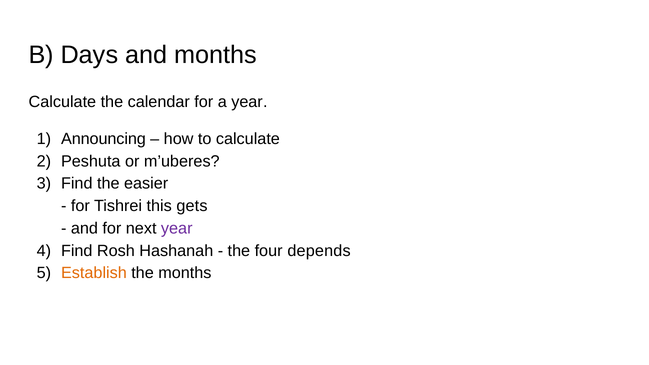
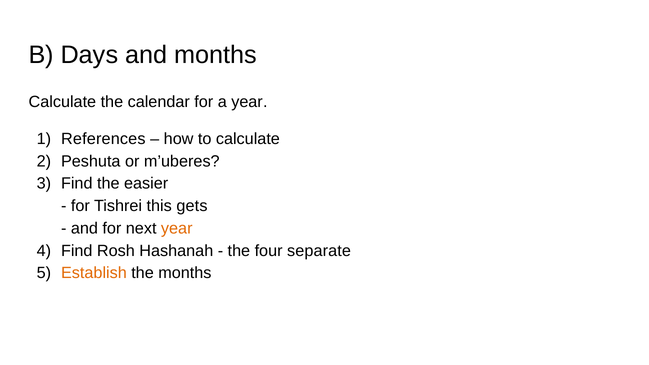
Announcing: Announcing -> References
year at (177, 228) colour: purple -> orange
depends: depends -> separate
